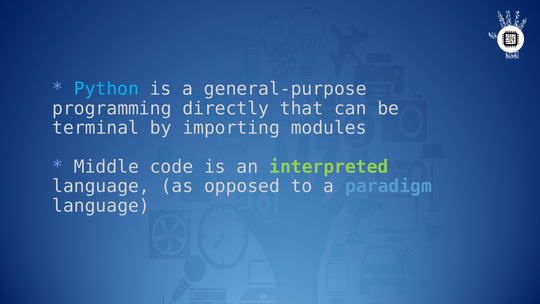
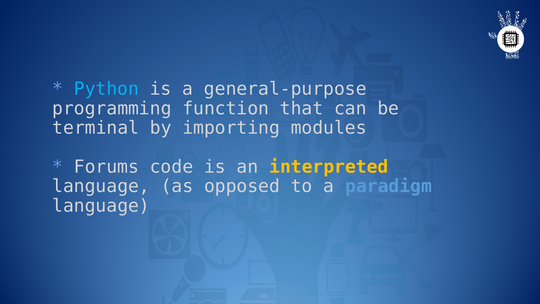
directly: directly -> function
Middle: Middle -> Forums
interpreted colour: light green -> yellow
